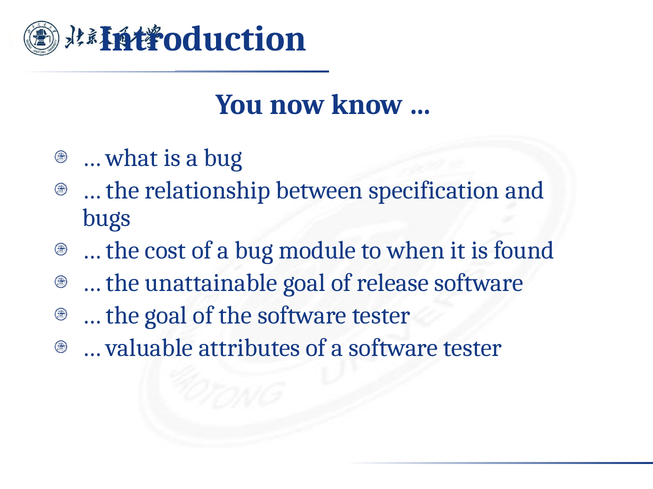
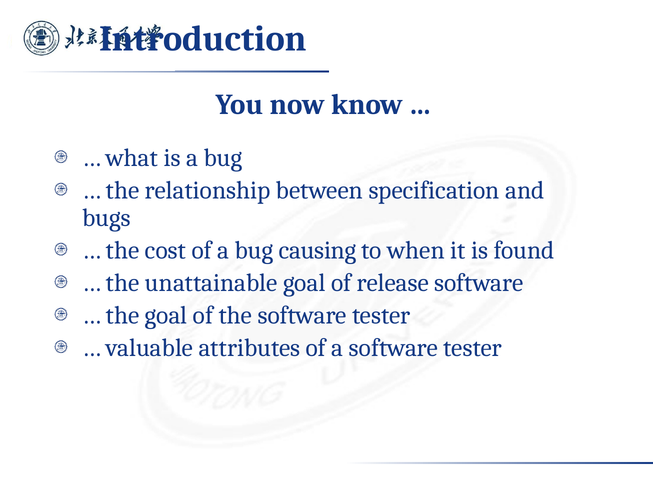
module: module -> causing
